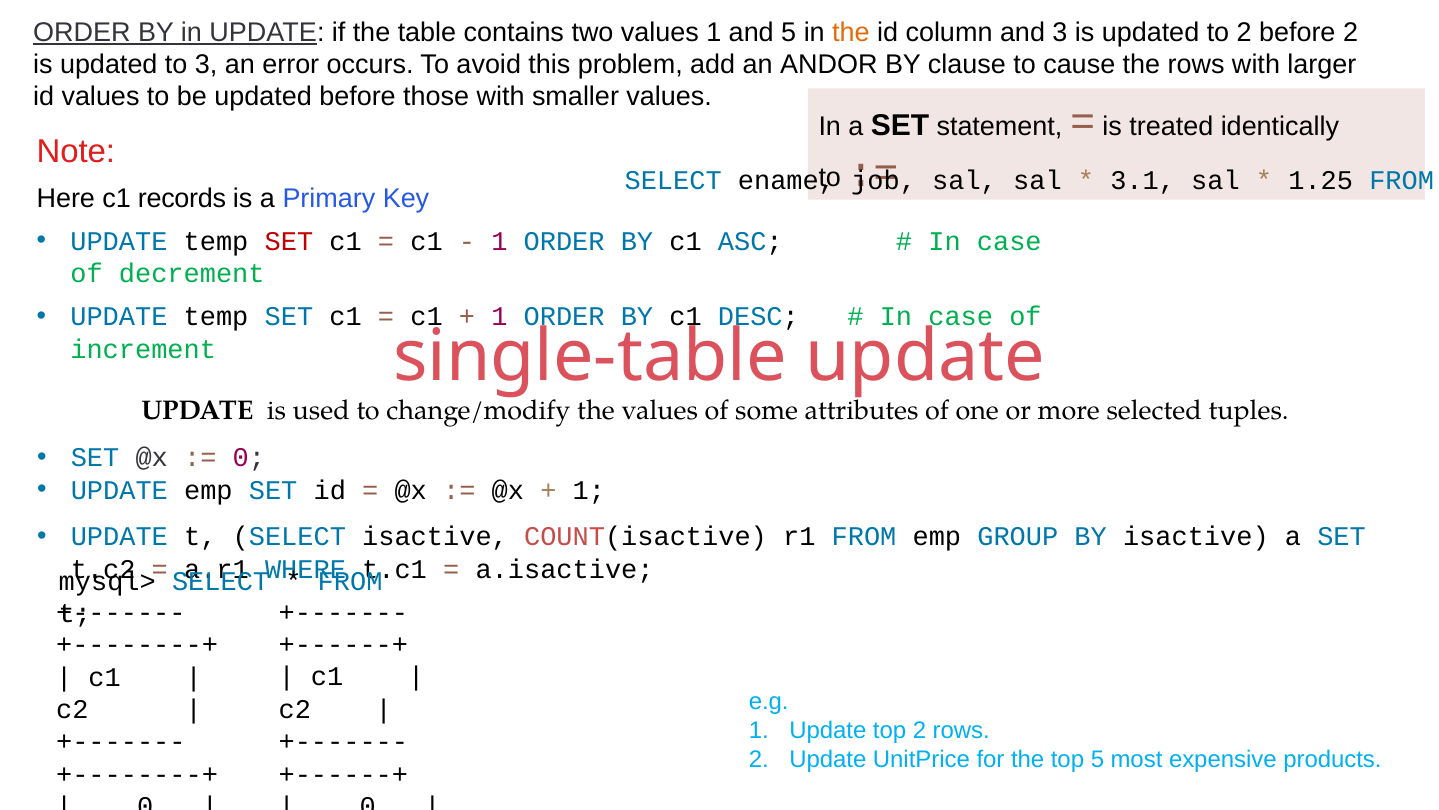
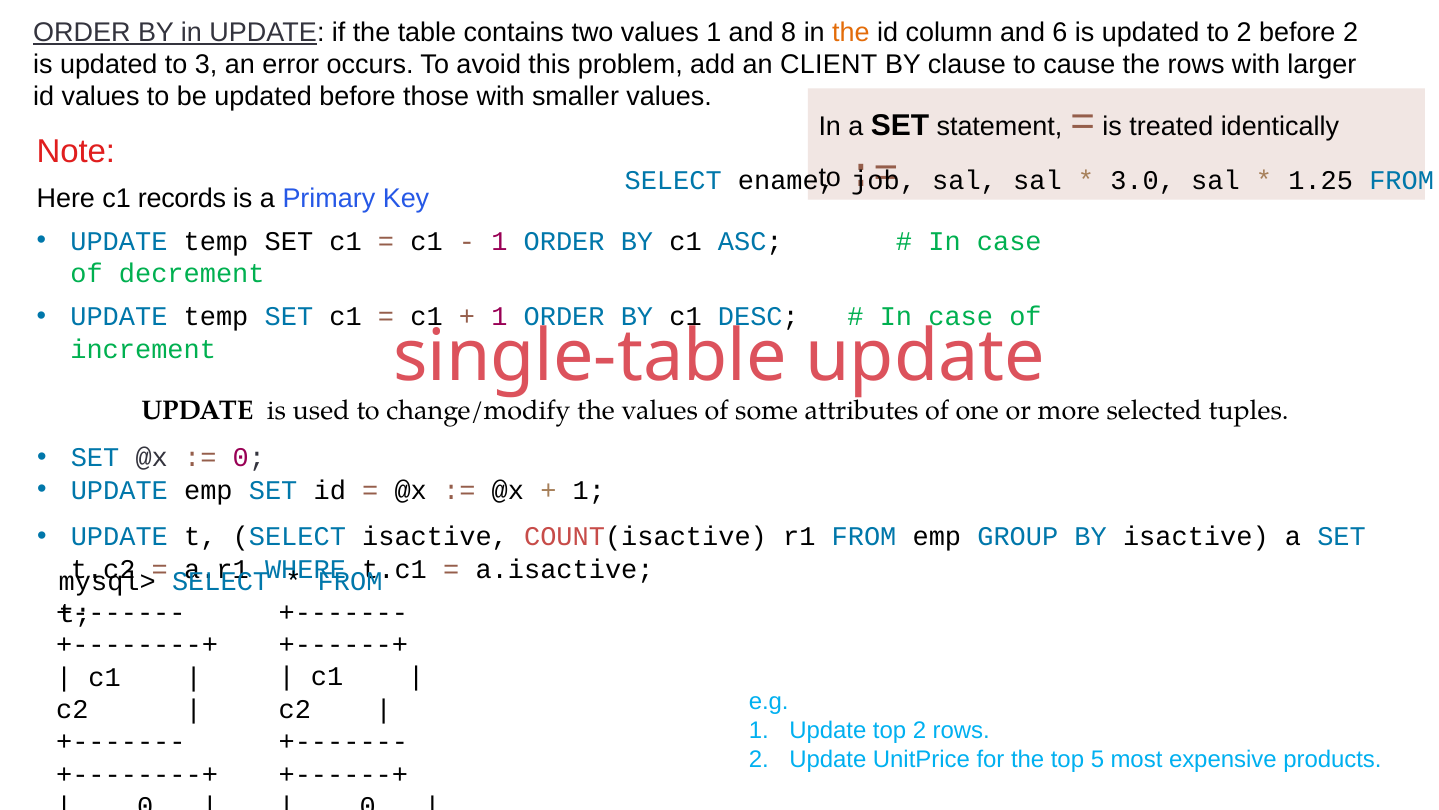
and 5: 5 -> 8
and 3: 3 -> 6
ANDOR: ANDOR -> CLIENT
3.1: 3.1 -> 3.0
SET at (289, 241) colour: red -> black
